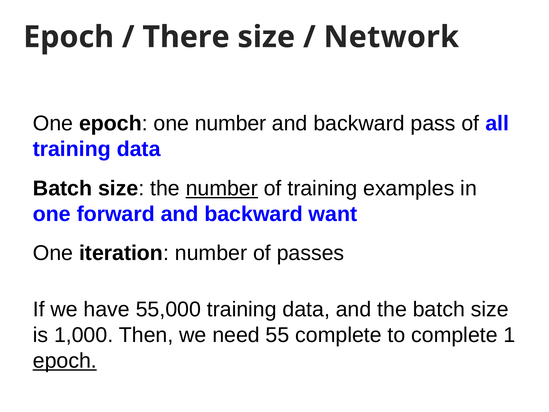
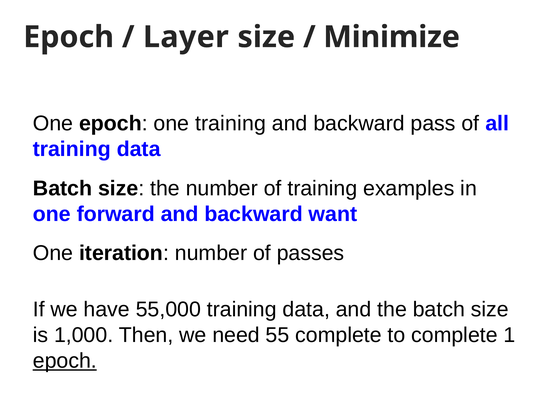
There: There -> Layer
Network: Network -> Minimize
one number: number -> training
number at (222, 188) underline: present -> none
